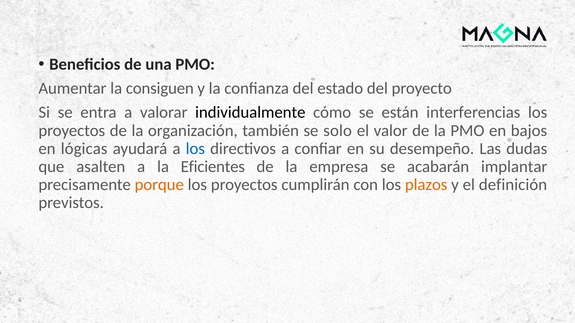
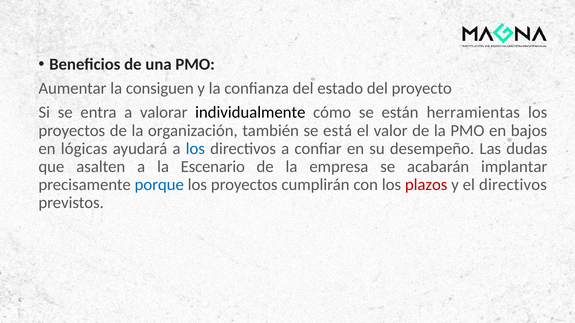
interferencias: interferencias -> herramientas
solo: solo -> está
Eficientes: Eficientes -> Escenario
porque colour: orange -> blue
plazos colour: orange -> red
el definición: definición -> directivos
